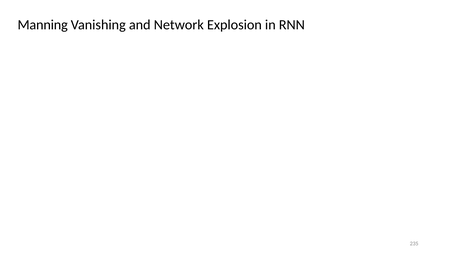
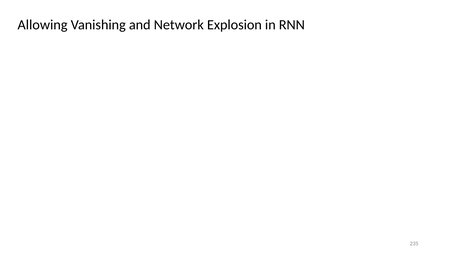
Manning: Manning -> Allowing
